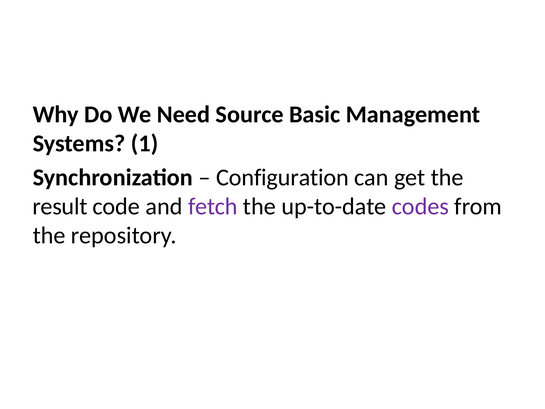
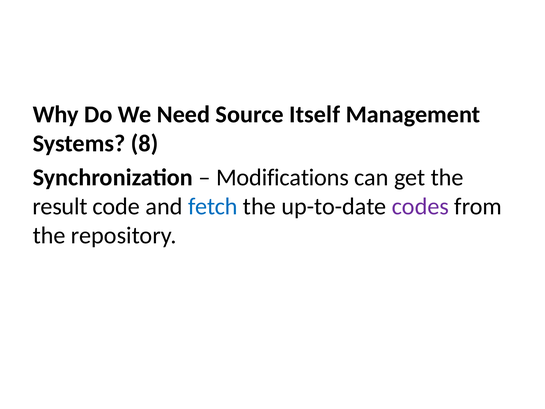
Basic: Basic -> Itself
1: 1 -> 8
Configuration: Configuration -> Modifications
fetch colour: purple -> blue
